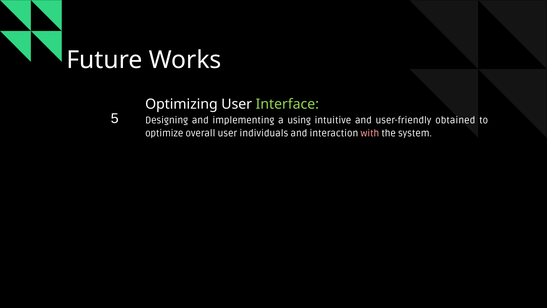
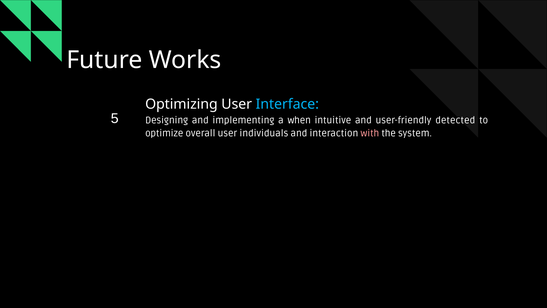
Interface colour: light green -> light blue
using: using -> when
obtained: obtained -> detected
